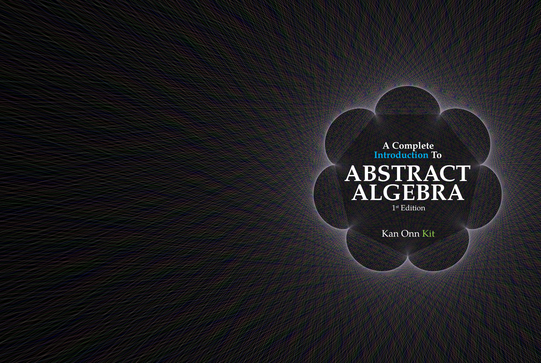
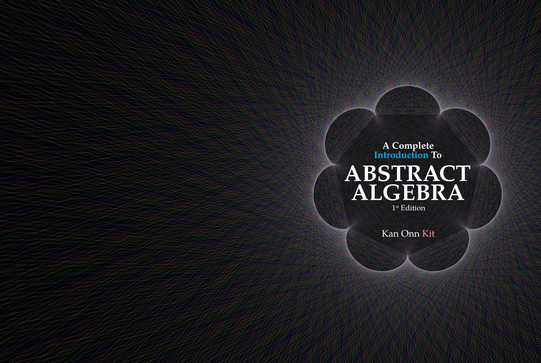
Kit colour: light green -> pink
